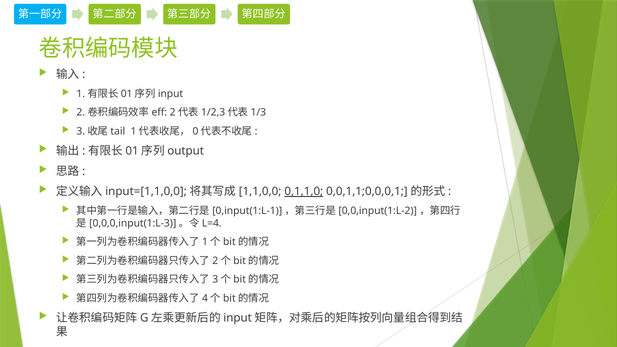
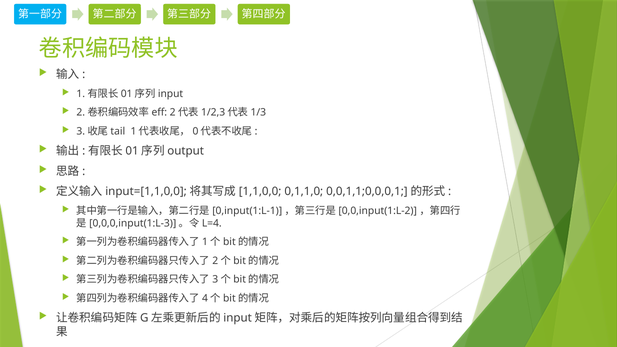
0,1,1,0 underline: present -> none
